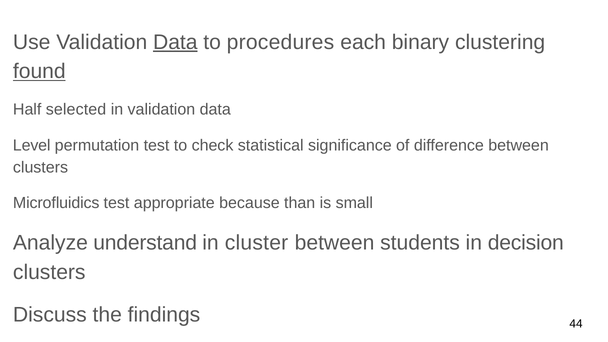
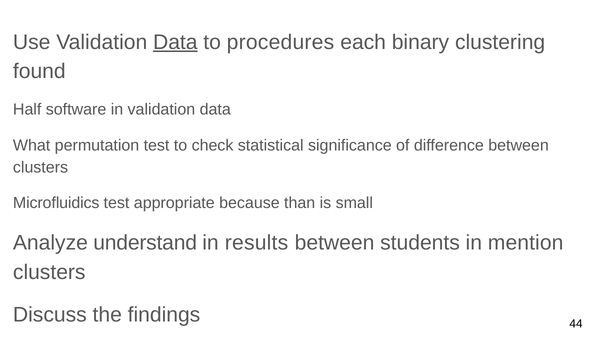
found underline: present -> none
selected: selected -> software
Level: Level -> What
cluster: cluster -> results
decision: decision -> mention
